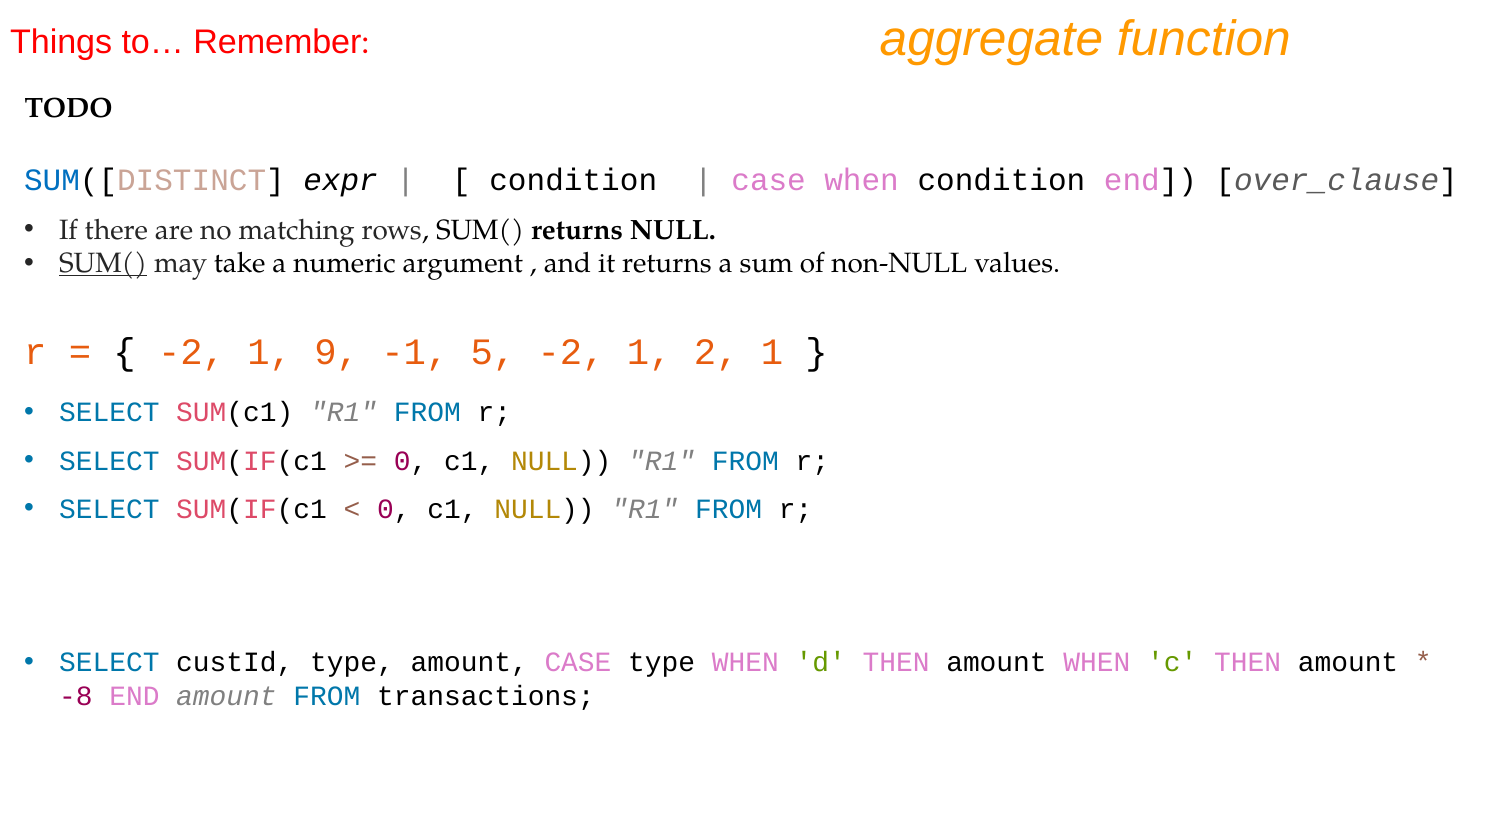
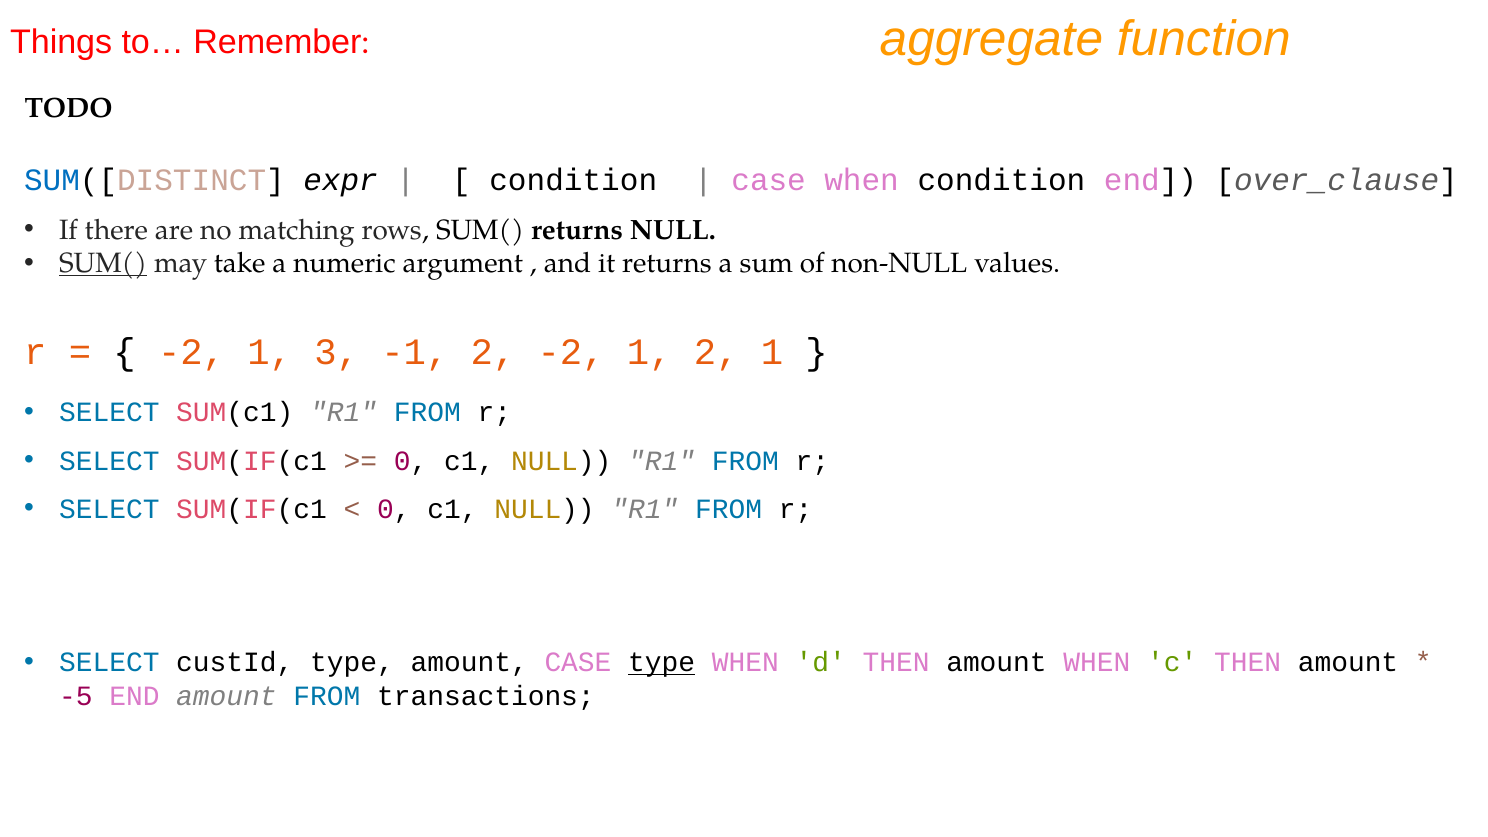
9: 9 -> 3
-1 5: 5 -> 2
type at (662, 663) underline: none -> present
-8: -8 -> -5
